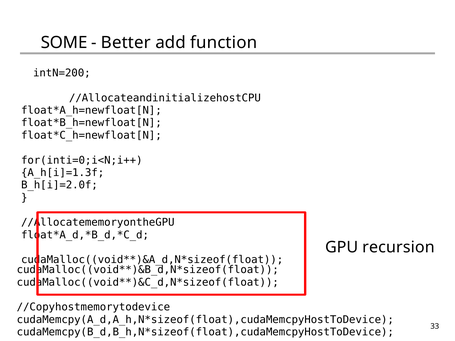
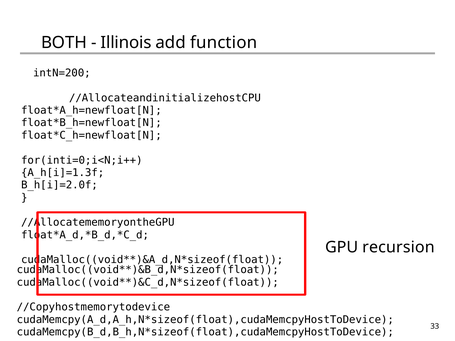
SOME: SOME -> BOTH
Better: Better -> Illinois
